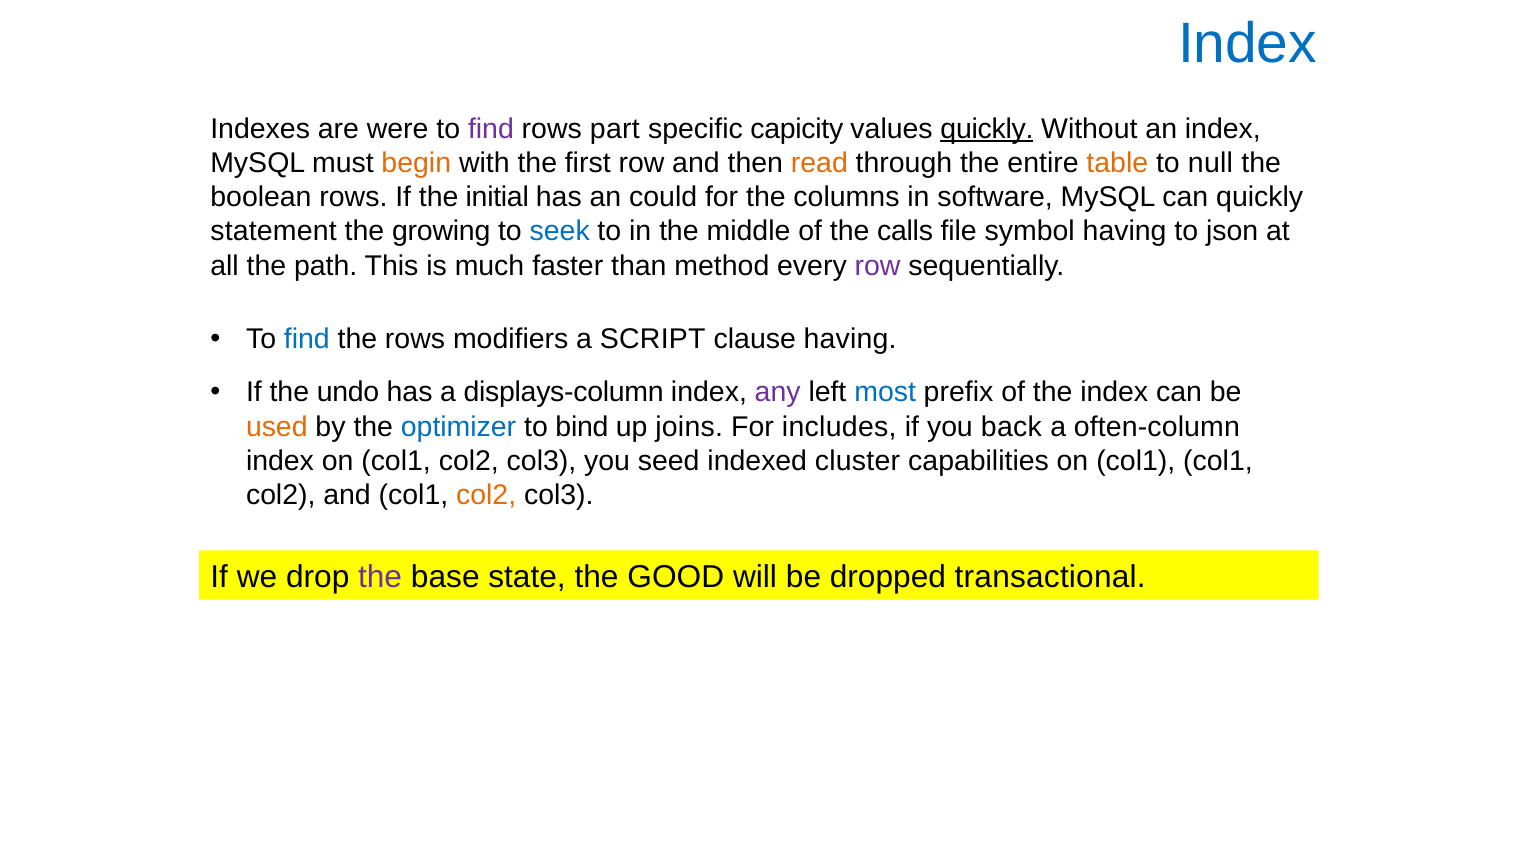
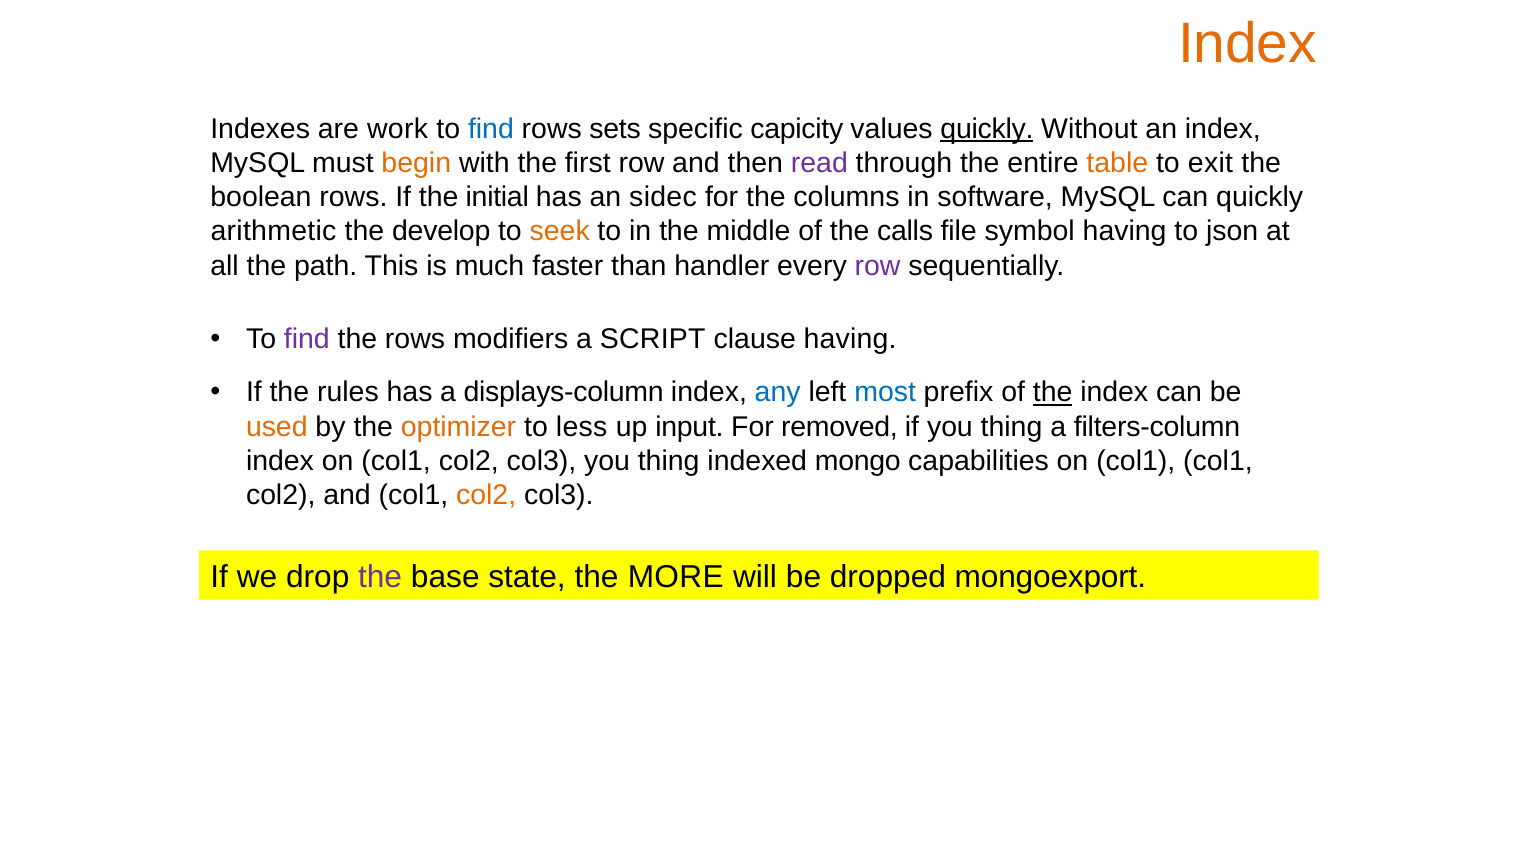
Index at (1248, 44) colour: blue -> orange
were: were -> work
find at (491, 129) colour: purple -> blue
part: part -> sets
read colour: orange -> purple
null: null -> exit
could: could -> sidec
statement: statement -> arithmetic
growing: growing -> develop
seek colour: blue -> orange
method: method -> handler
find at (307, 339) colour: blue -> purple
undo: undo -> rules
any colour: purple -> blue
the at (1053, 392) underline: none -> present
optimizer colour: blue -> orange
bind: bind -> less
joins: joins -> input
includes: includes -> removed
if you back: back -> thing
often-column: often-column -> filters-column
col3 you seed: seed -> thing
cluster: cluster -> mongo
GOOD: GOOD -> MORE
transactional: transactional -> mongoexport
